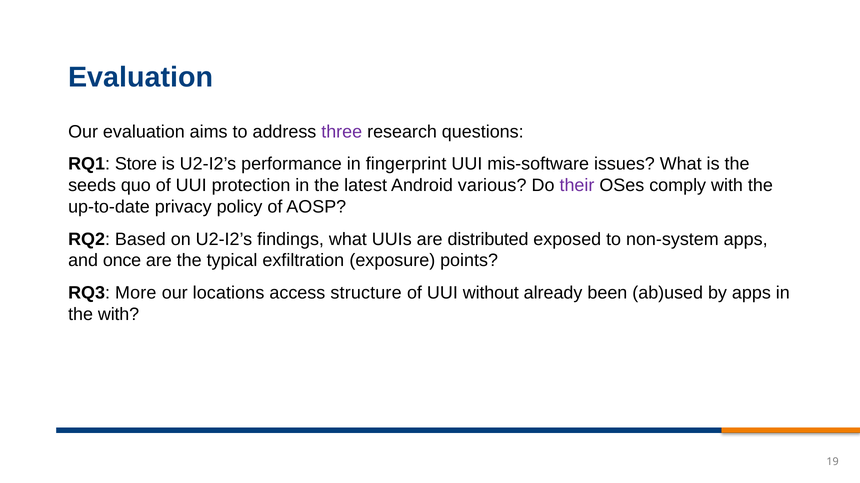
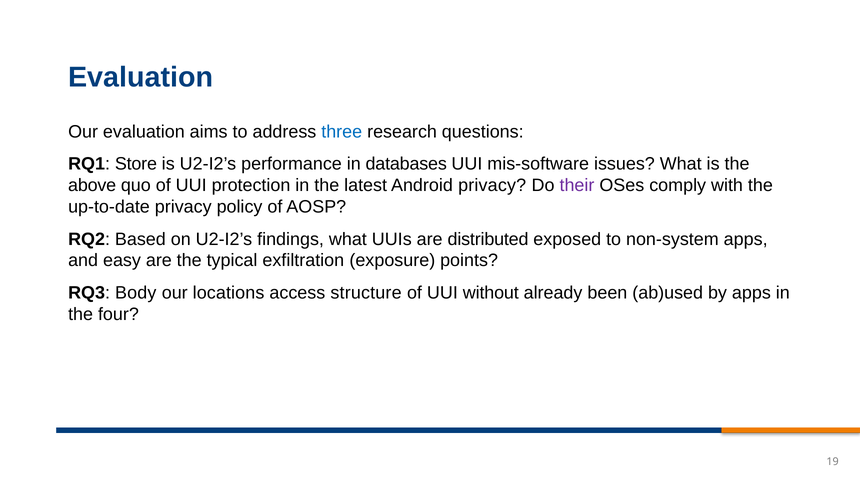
three colour: purple -> blue
fingerprint: fingerprint -> databases
seeds: seeds -> above
Android various: various -> privacy
once: once -> easy
More: More -> Body
the with: with -> four
